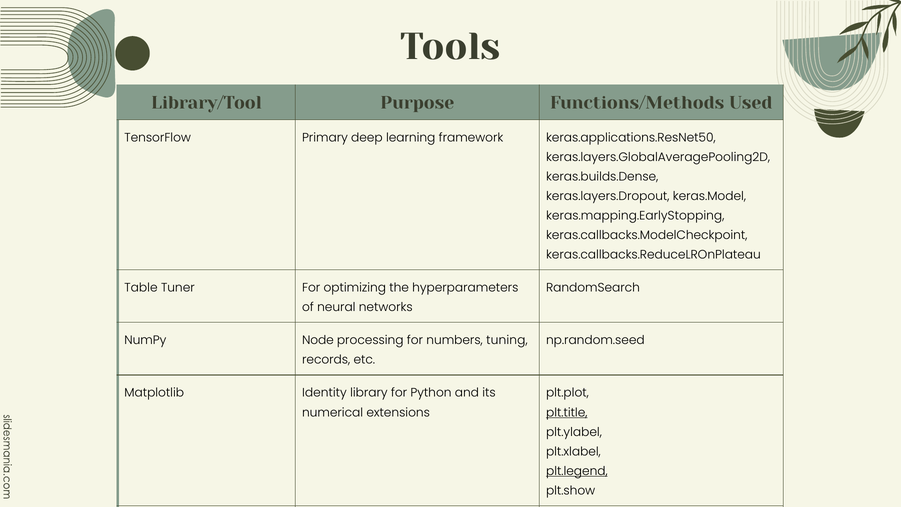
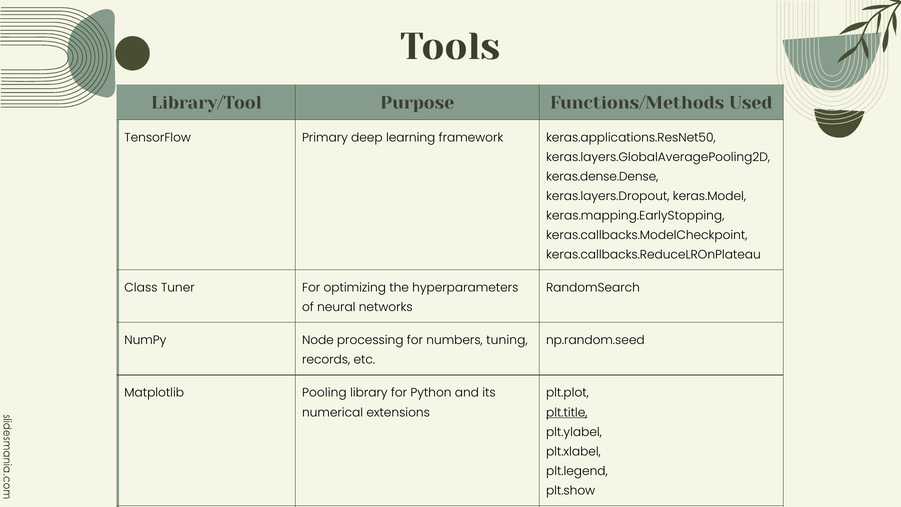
keras.builds.Dense: keras.builds.Dense -> keras.dense.Dense
Table: Table -> Class
Identity: Identity -> Pooling
plt.legend underline: present -> none
